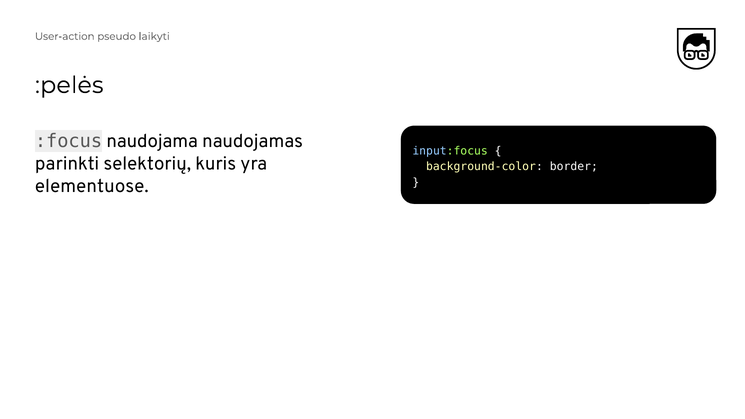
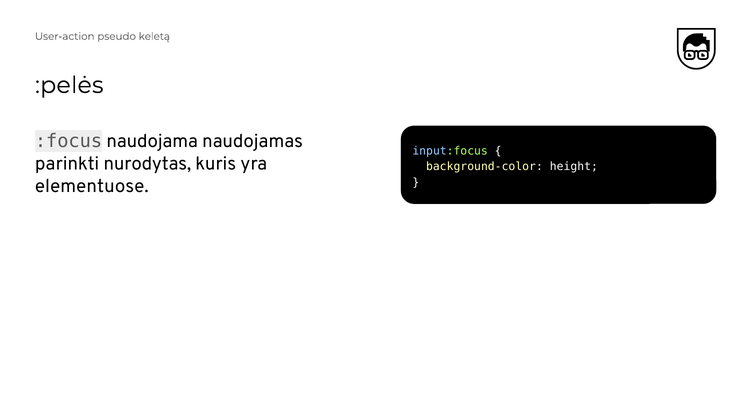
laikyti: laikyti -> keletą
selektorių: selektorių -> nurodytas
border: border -> height
